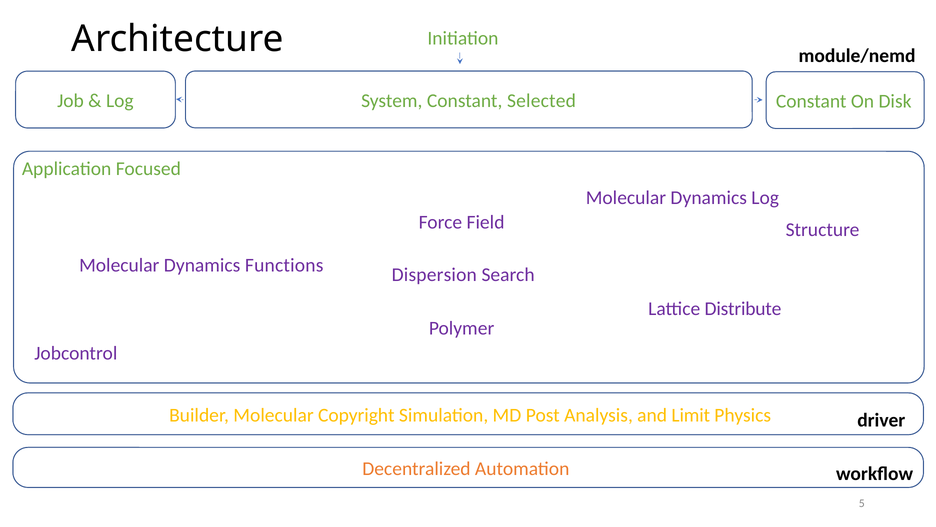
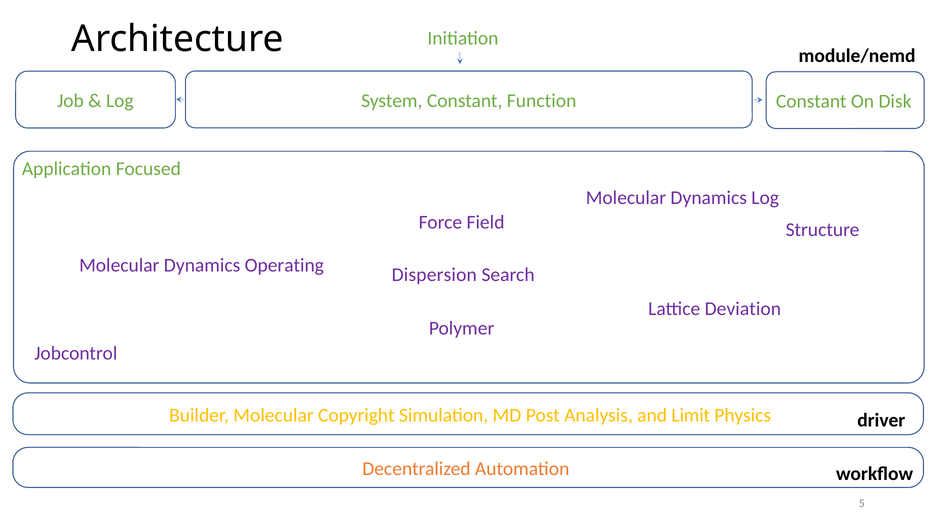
Selected: Selected -> Function
Functions: Functions -> Operating
Distribute: Distribute -> Deviation
